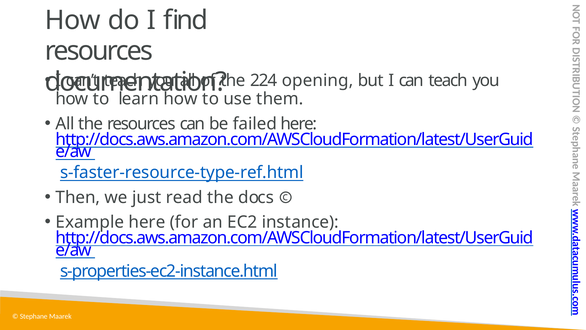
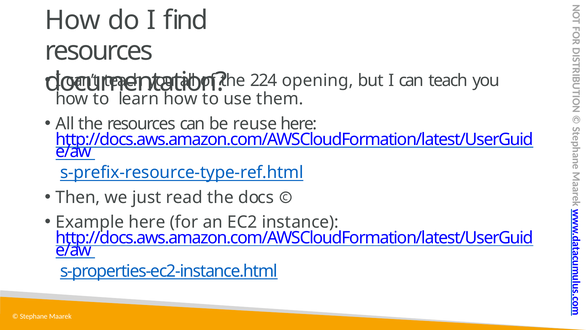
failed: failed -> reuse
s-faster-resource-type-ref.html: s-faster-resource-type-ref.html -> s-prefix-resource-type-ref.html
